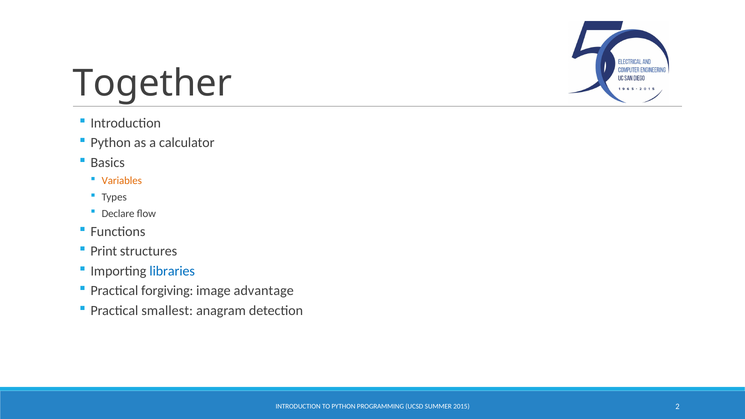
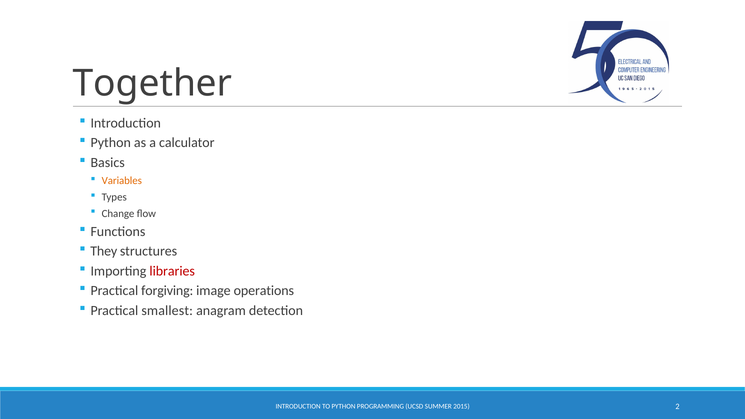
Declare: Declare -> Change
Print: Print -> They
libraries colour: blue -> red
advantage: advantage -> operations
